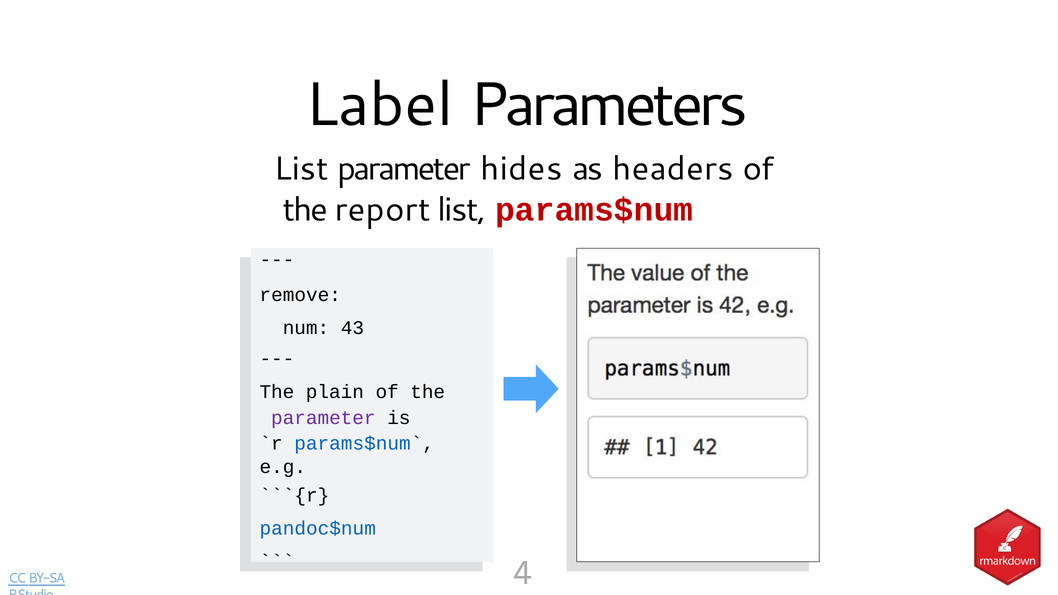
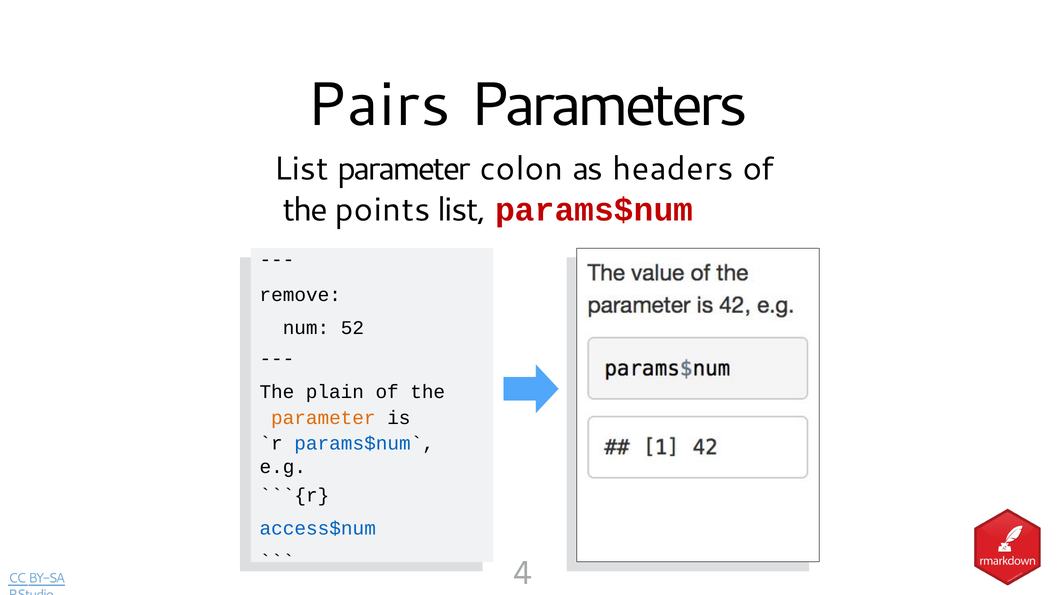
Label: Label -> Pairs
hides: hides -> colon
report: report -> points
43: 43 -> 52
parameter at (323, 418) colour: purple -> orange
pandoc$num: pandoc$num -> access$num
